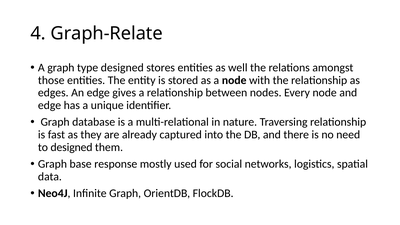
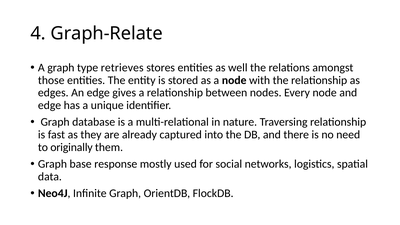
type designed: designed -> retrieves
to designed: designed -> originally
